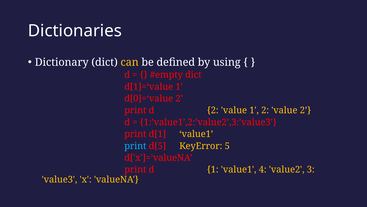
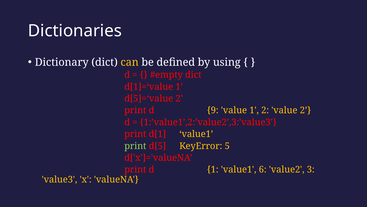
d[0]=‘value: d[0]=‘value -> d[5]=‘value
d 2: 2 -> 9
print at (135, 146) colour: light blue -> light green
4: 4 -> 6
